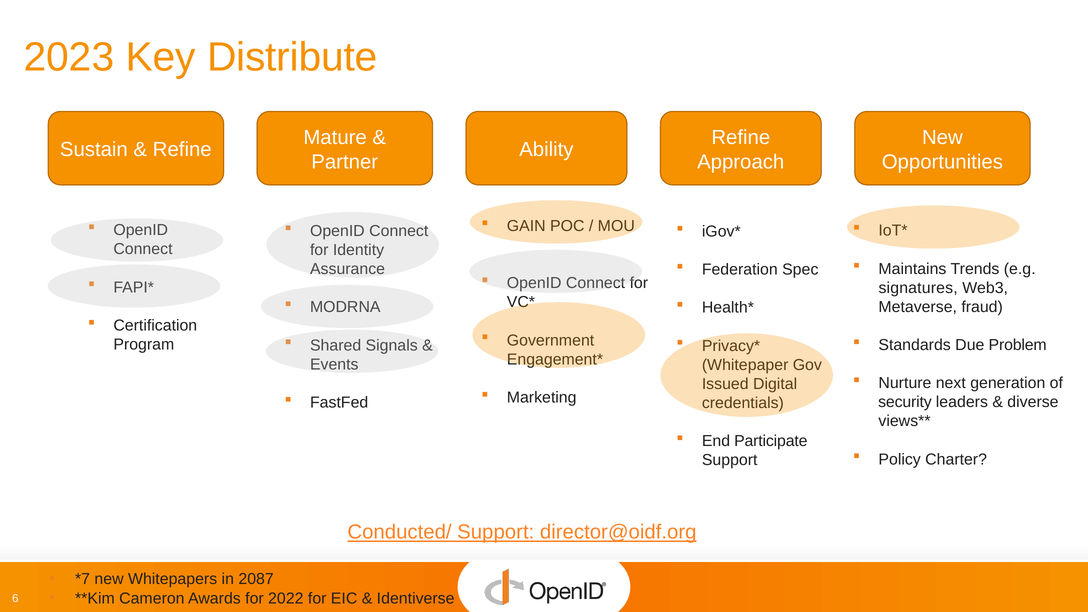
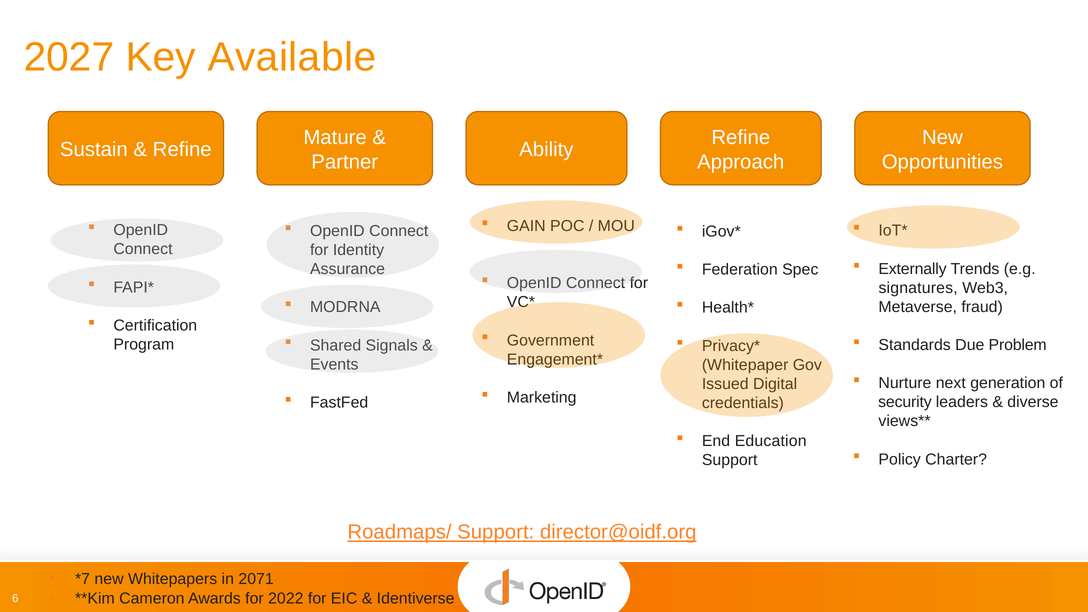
2023: 2023 -> 2027
Distribute: Distribute -> Available
Maintains: Maintains -> Externally
Participate: Participate -> Education
Conducted/: Conducted/ -> Roadmaps/
2087: 2087 -> 2071
